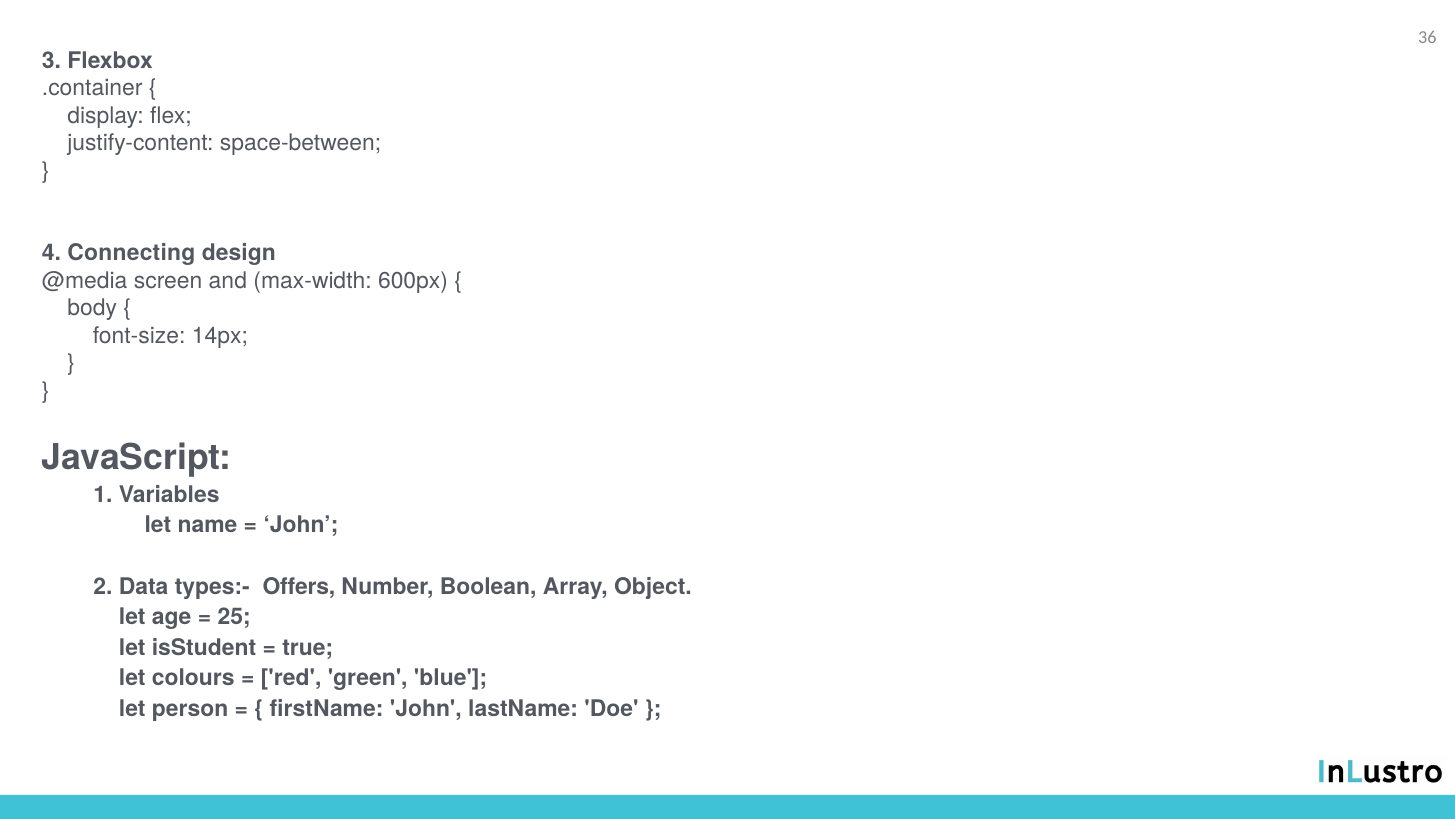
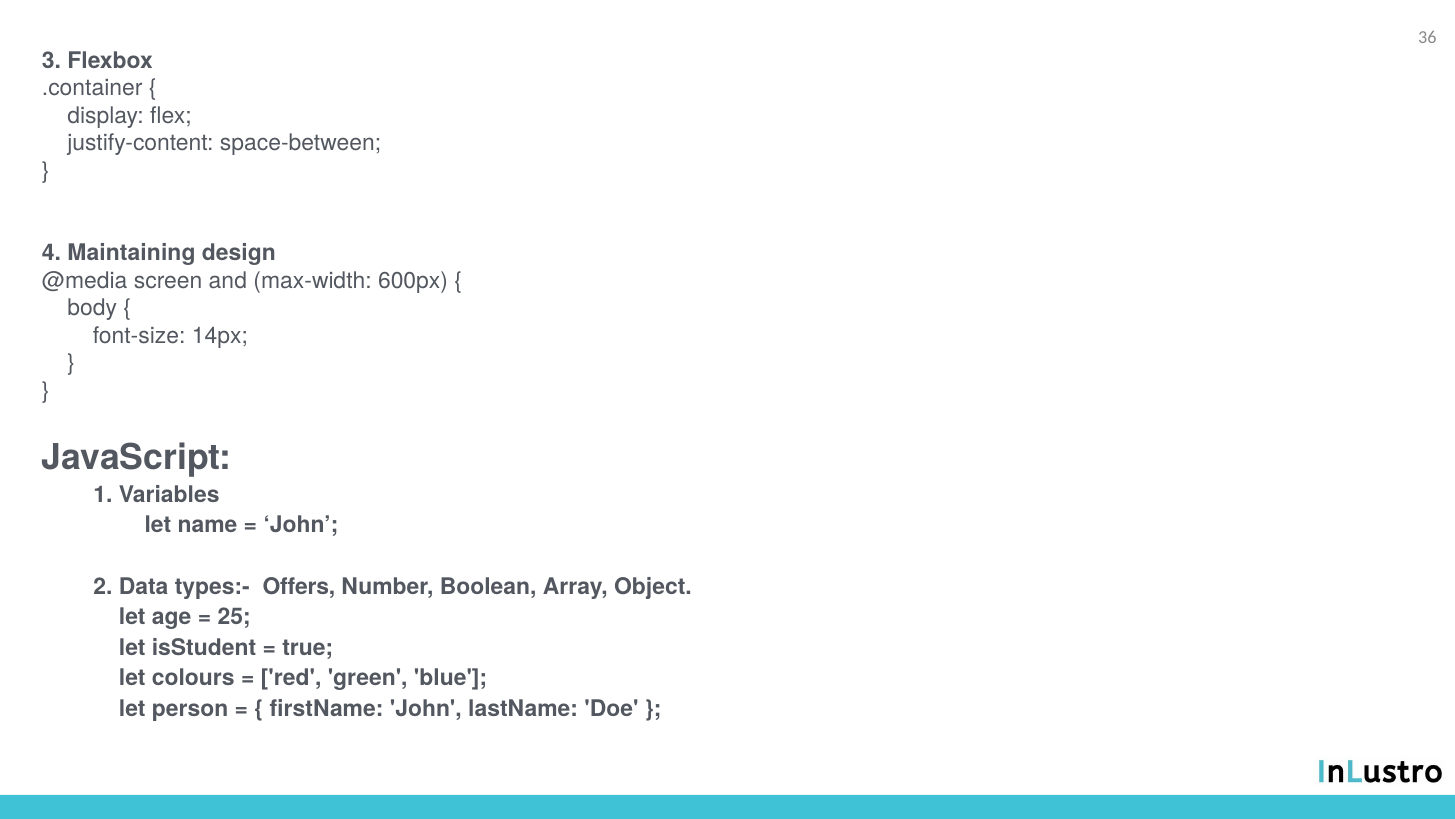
Connecting: Connecting -> Maintaining
